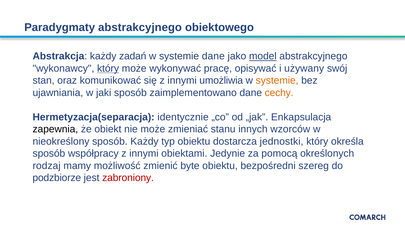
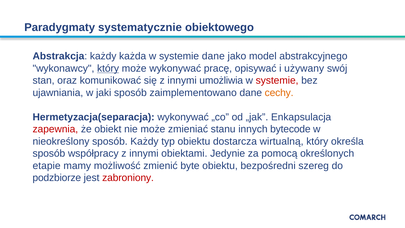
Paradygmaty abstrakcyjnego: abstrakcyjnego -> systematycznie
zadań: zadań -> każda
model underline: present -> none
systemie at (277, 81) colour: orange -> red
Hermetyzacja(separacja identycznie: identycznie -> wykonywać
zapewnia colour: black -> red
wzorców: wzorców -> bytecode
jednostki: jednostki -> wirtualną
rodzaj: rodzaj -> etapie
